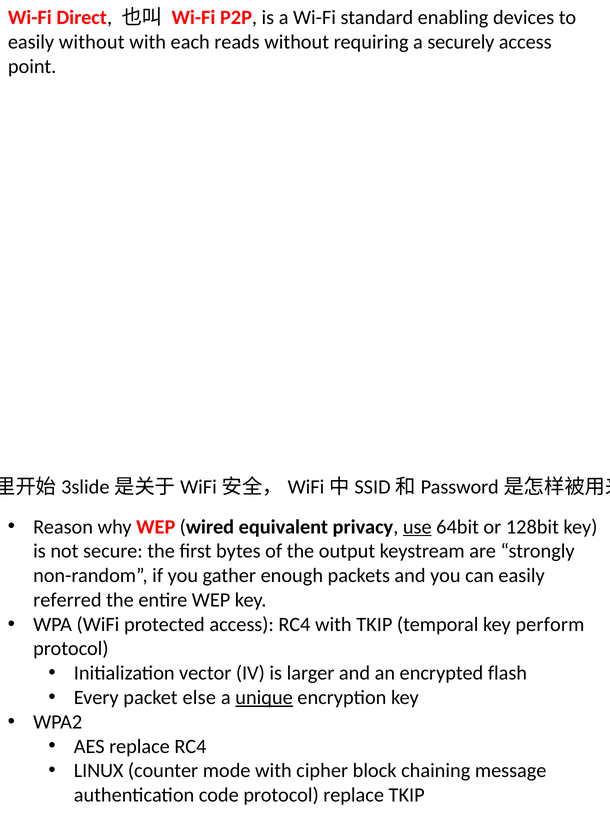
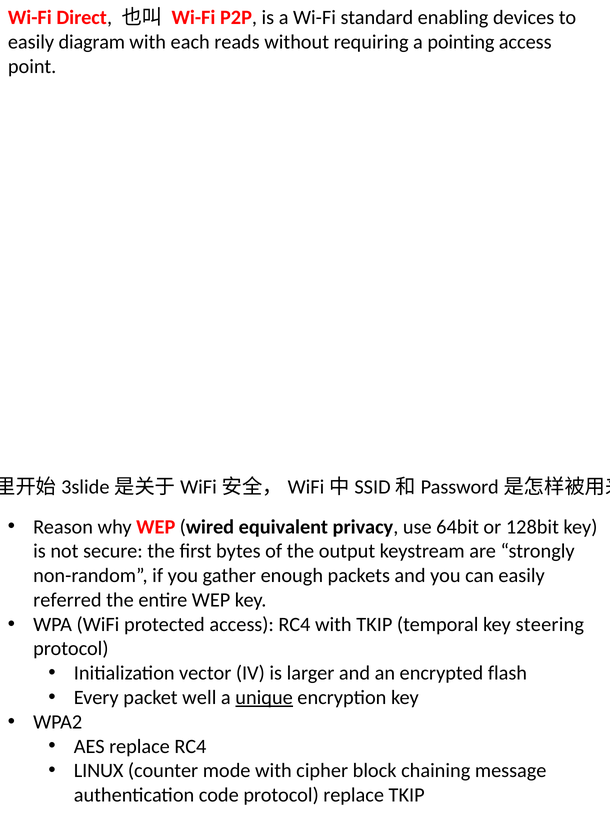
easily without: without -> diagram
securely: securely -> pointing
use underline: present -> none
perform: perform -> steering
else: else -> well
